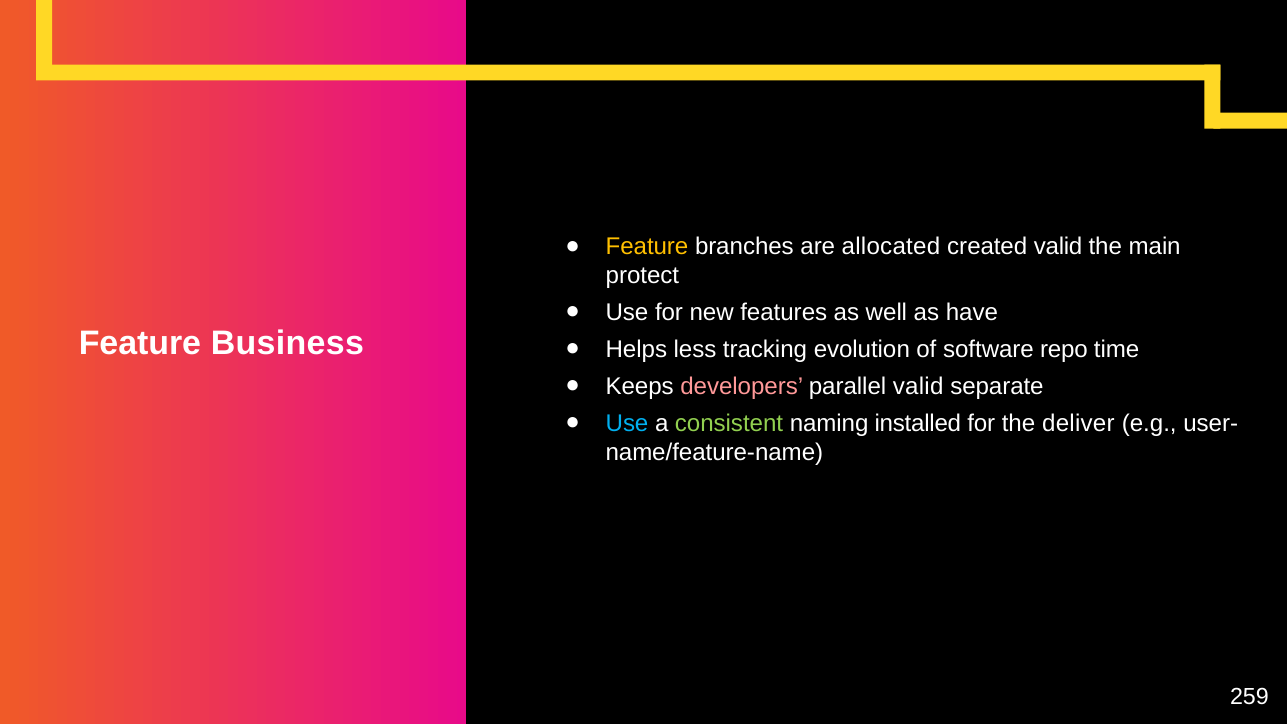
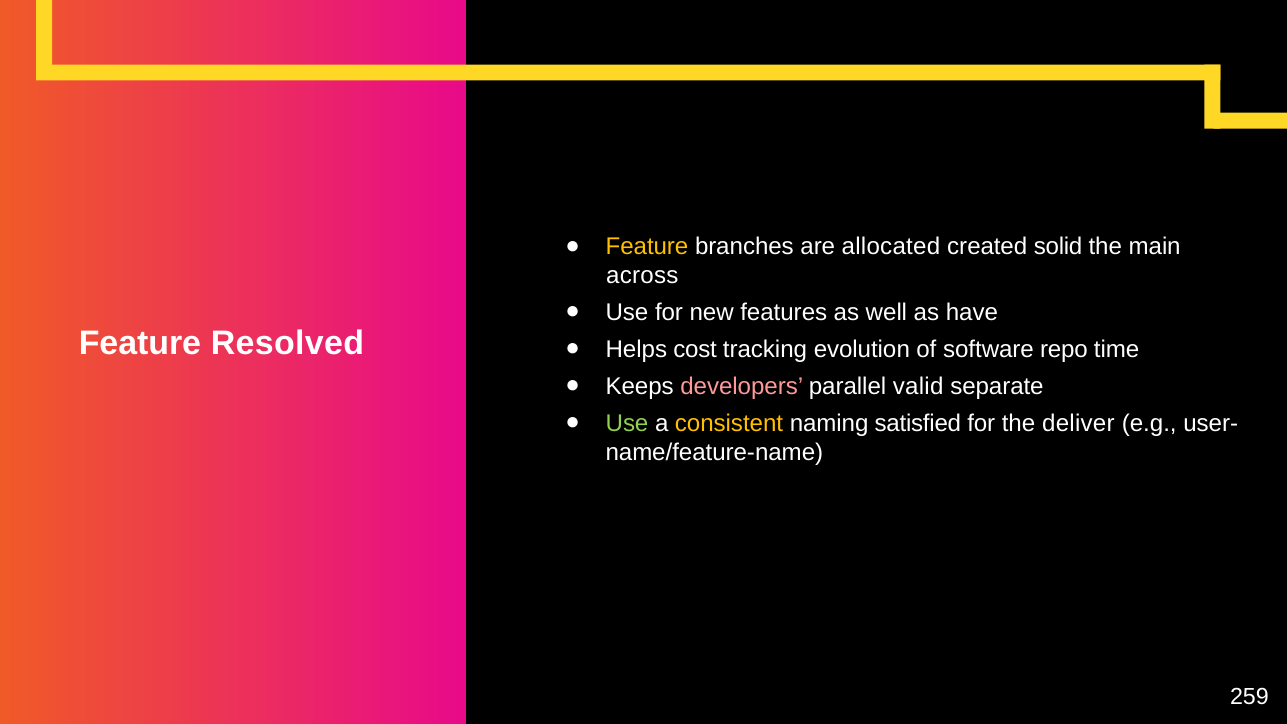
created valid: valid -> solid
protect: protect -> across
Business: Business -> Resolved
less: less -> cost
Use at (627, 423) colour: light blue -> light green
consistent colour: light green -> yellow
installed: installed -> satisfied
